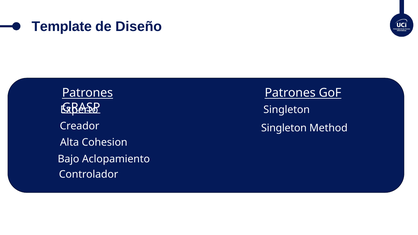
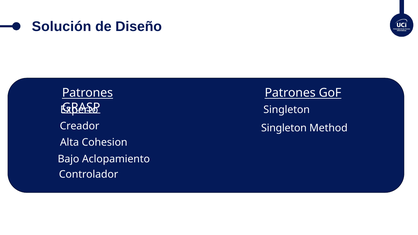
Template: Template -> Solución
